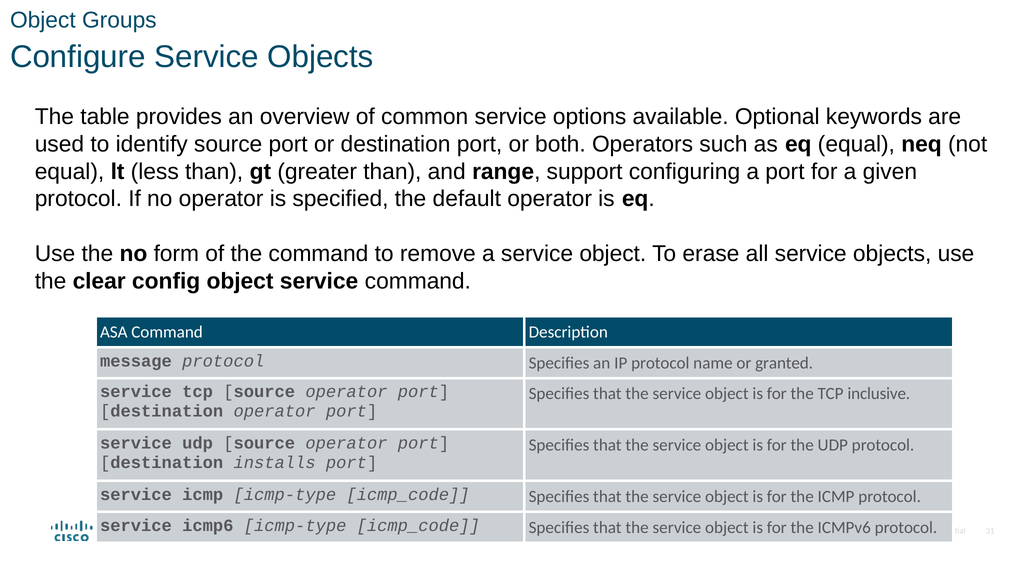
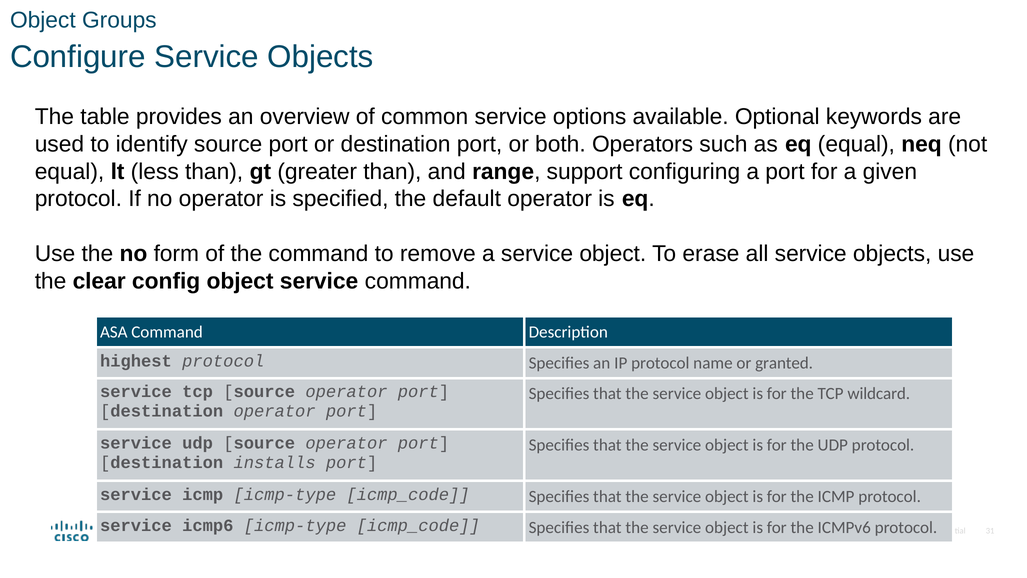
message: message -> highest
inclusive: inclusive -> wildcard
